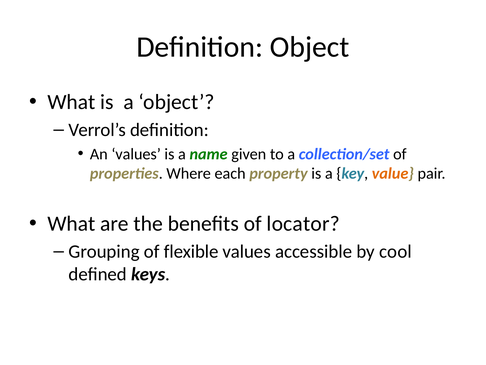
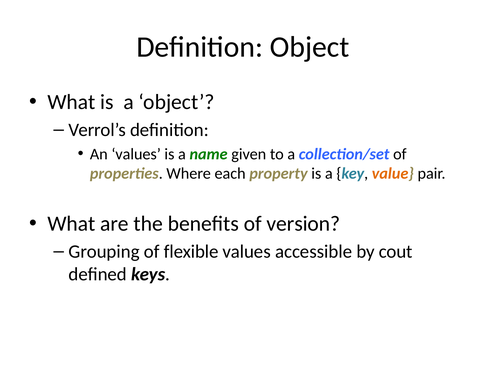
locator: locator -> version
cool: cool -> cout
